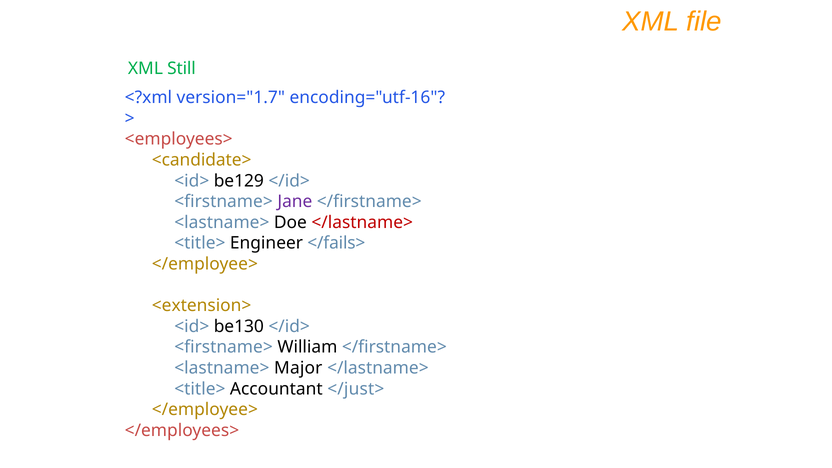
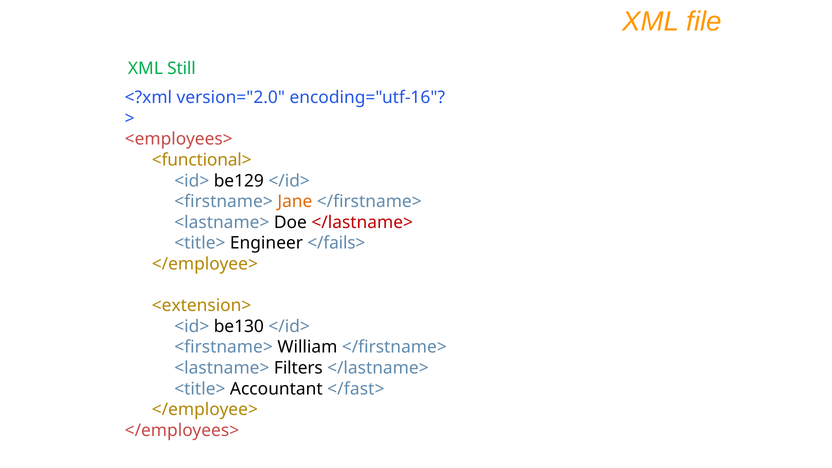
version="1.7: version="1.7 -> version="2.0
<candidate>: <candidate> -> <functional>
Jane colour: purple -> orange
Major: Major -> Filters
</just>: </just> -> </fast>
